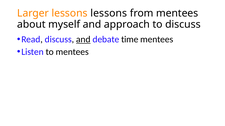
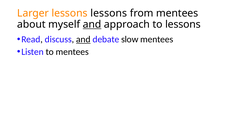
and at (92, 24) underline: none -> present
to discuss: discuss -> lessons
time: time -> slow
